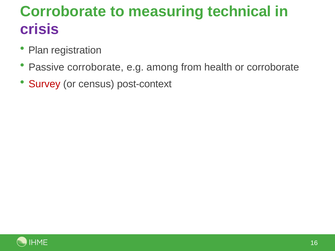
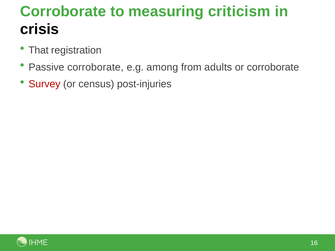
technical: technical -> criticism
crisis colour: purple -> black
Plan: Plan -> That
health: health -> adults
post-context: post-context -> post-injuries
